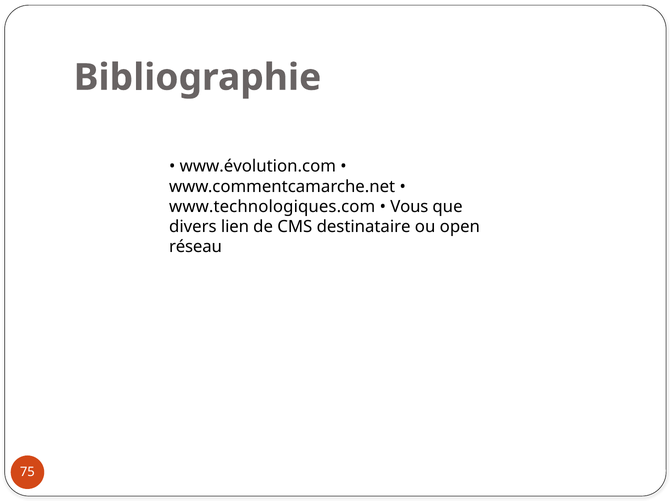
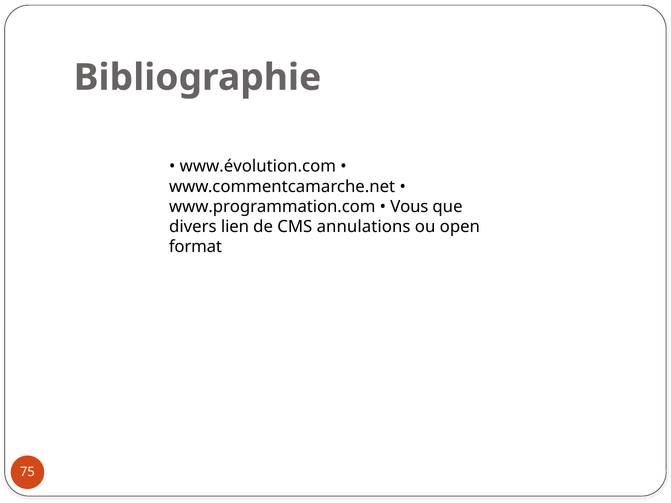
www.technologiques.com: www.technologiques.com -> www.programmation.com
destinataire: destinataire -> annulations
réseau: réseau -> format
